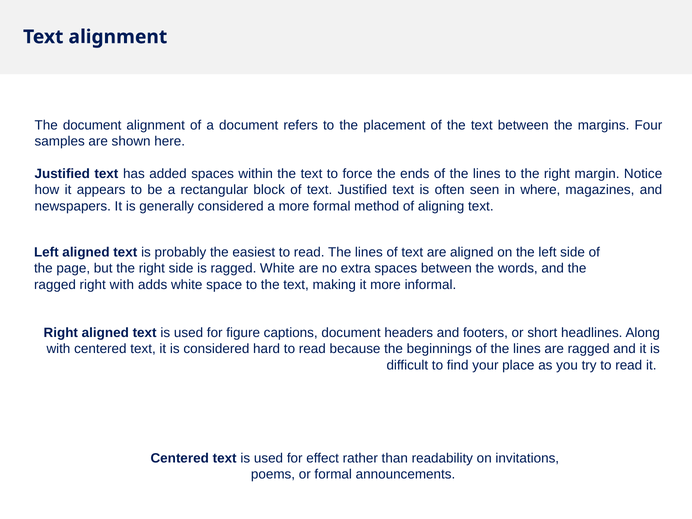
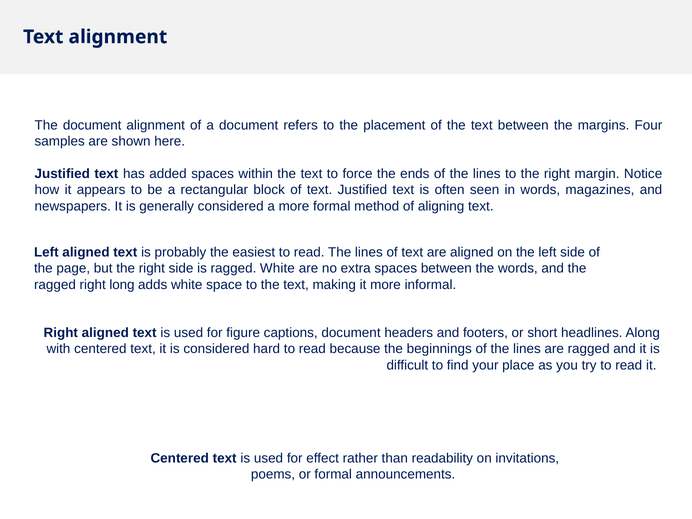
in where: where -> words
right with: with -> long
